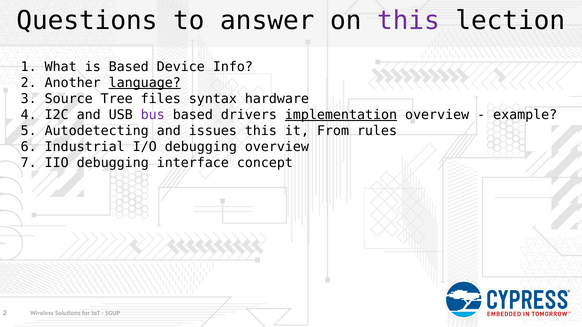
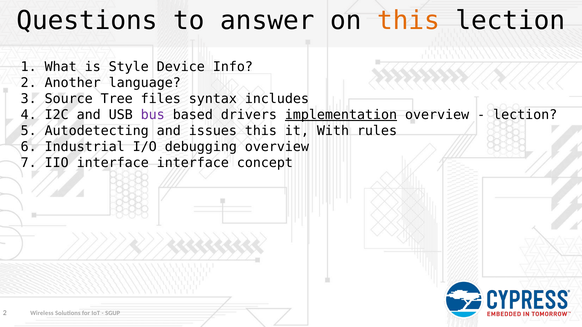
this at (408, 21) colour: purple -> orange
is Based: Based -> Style
language underline: present -> none
hardware: hardware -> includes
example at (525, 115): example -> lection
From: From -> With
IIO debugging: debugging -> interface
